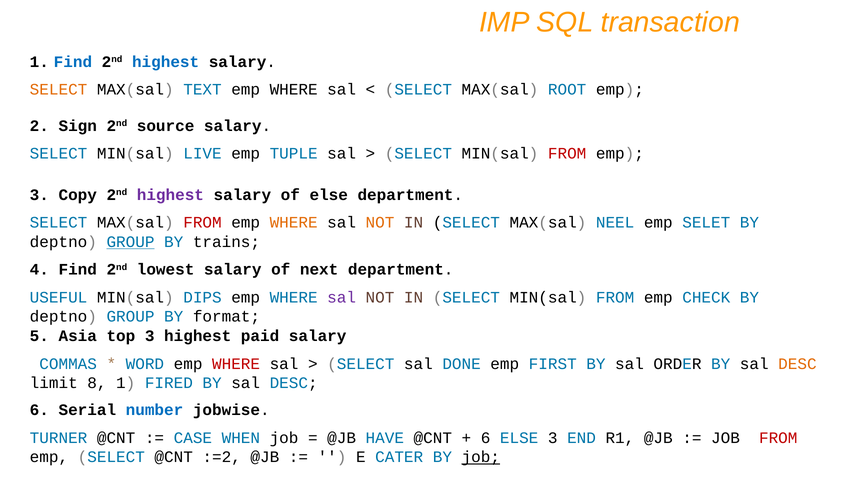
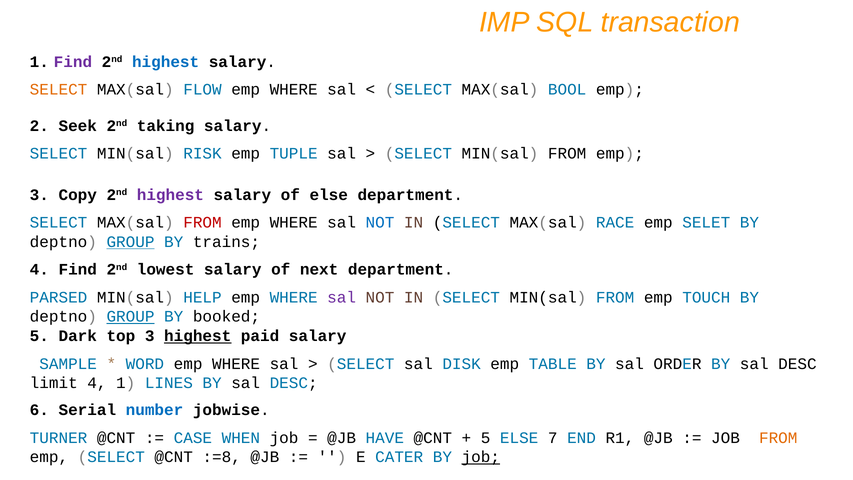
Find at (73, 62) colour: blue -> purple
TEXT: TEXT -> FLOW
ROOT: ROOT -> BOOL
Sign: Sign -> Seek
source: source -> taking
LIVE: LIVE -> RISK
FROM at (567, 153) colour: red -> black
WHERE at (294, 223) colour: orange -> black
NOT at (380, 223) colour: orange -> blue
NEEL: NEEL -> RACE
USEFUL: USEFUL -> PARSED
DIPS: DIPS -> HELP
CHECK: CHECK -> TOUCH
GROUP at (131, 316) underline: none -> present
format: format -> booked
Asia: Asia -> Dark
highest at (198, 336) underline: none -> present
COMMAS: COMMAS -> SAMPLE
WHERE at (236, 364) colour: red -> black
DONE: DONE -> DISK
FIRST: FIRST -> TABLE
DESC at (797, 364) colour: orange -> black
limit 8: 8 -> 4
FIRED: FIRED -> LINES
6 at (486, 438): 6 -> 5
ELSE 3: 3 -> 7
FROM at (778, 438) colour: red -> orange
:=2: :=2 -> :=8
